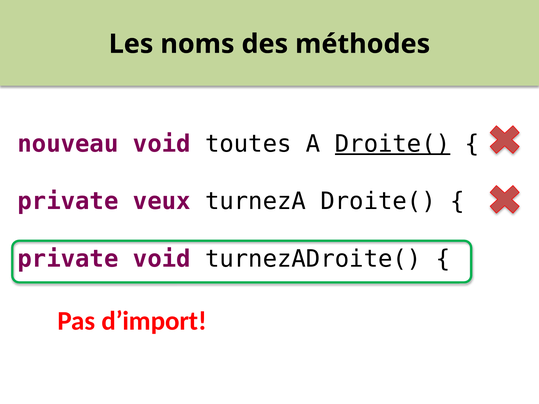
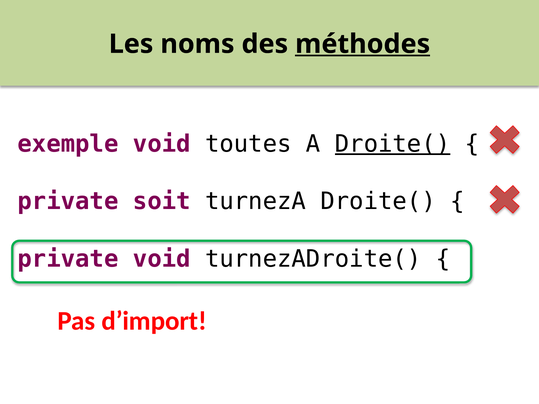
méthodes underline: none -> present
nouveau: nouveau -> exemple
veux: veux -> soit
